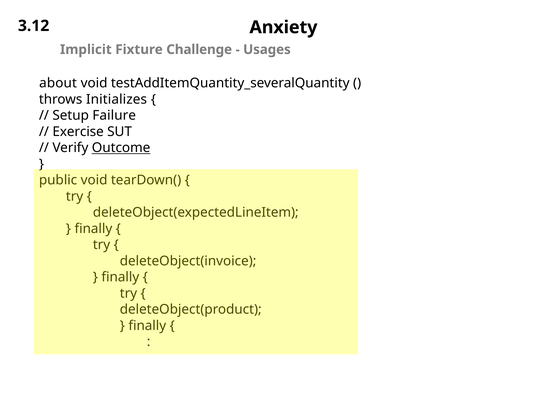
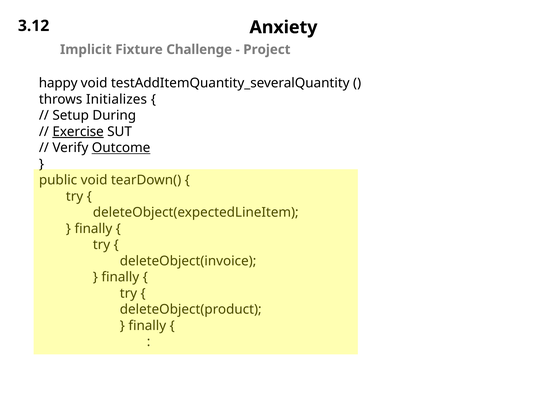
Usages: Usages -> Project
about: about -> happy
Failure: Failure -> During
Exercise underline: none -> present
